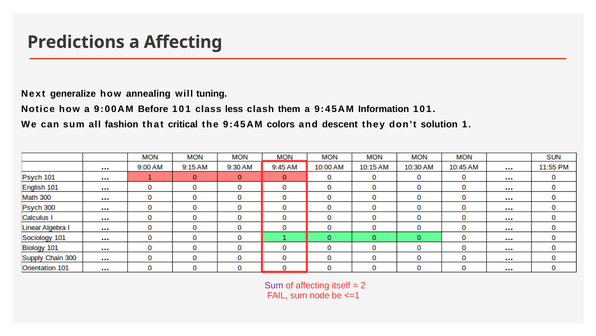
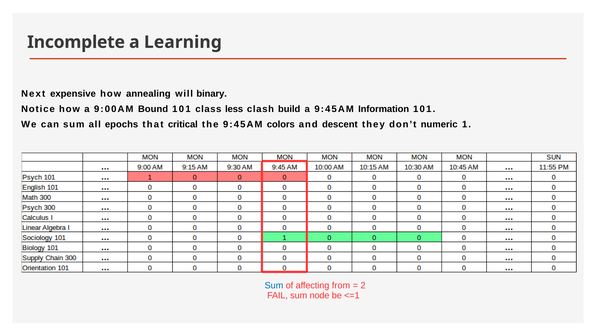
Predictions: Predictions -> Incomplete
a Affecting: Affecting -> Learning
generalize: generalize -> expensive
tuning: tuning -> binary
Before: Before -> Bound
them: them -> build
fashion: fashion -> epochs
solution: solution -> numeric
Sum at (274, 285) colour: purple -> blue
itself: itself -> from
